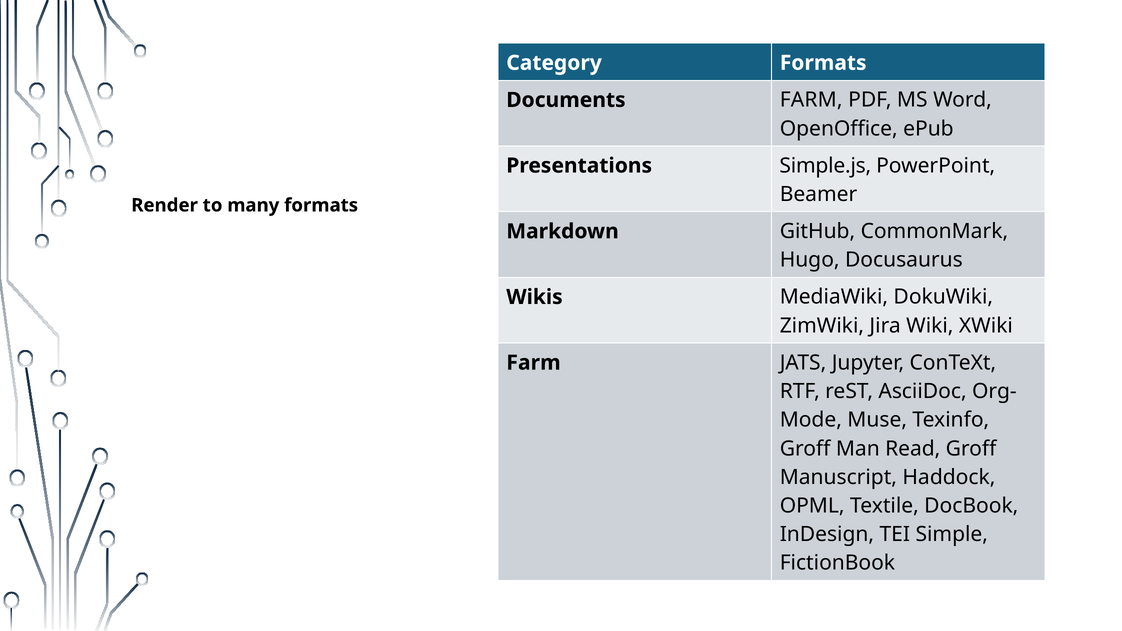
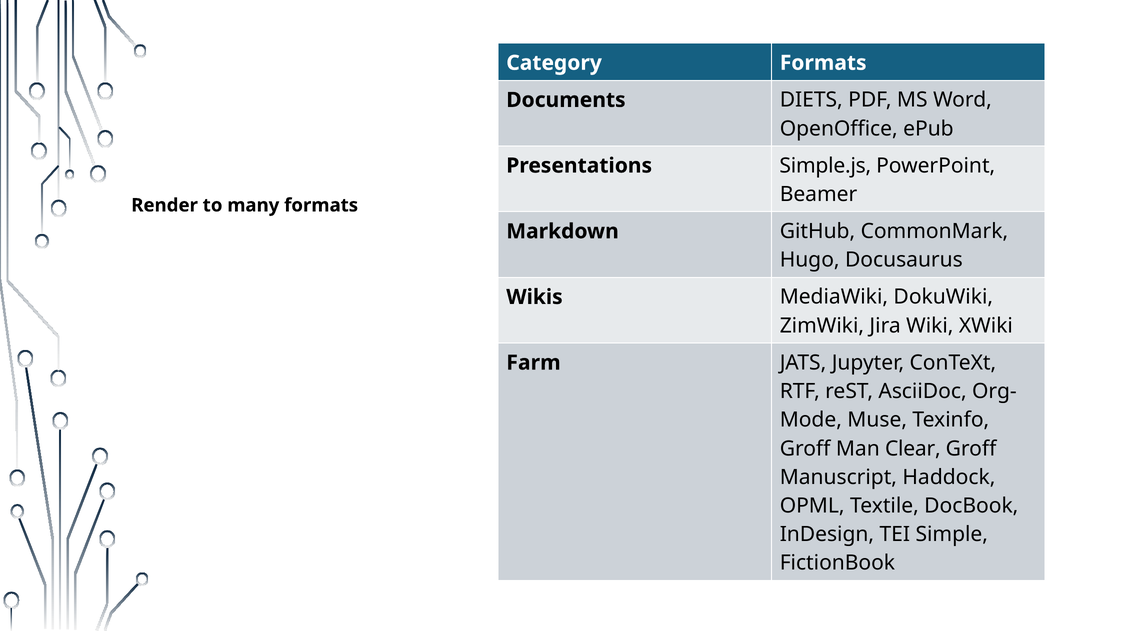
Documents FARM: FARM -> DIETS
Read: Read -> Clear
